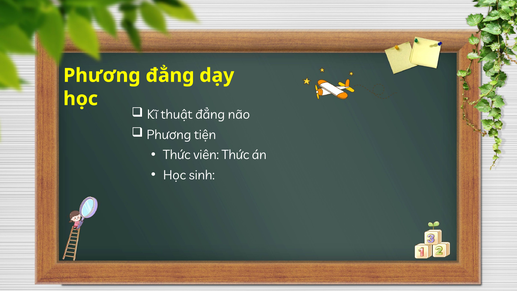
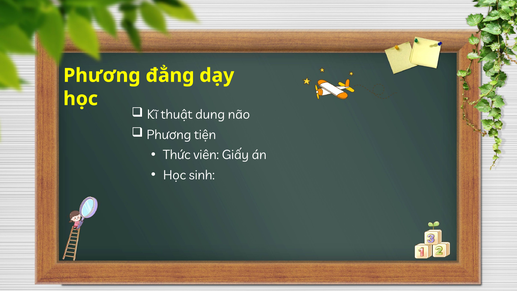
thuật đẳng: đẳng -> dung
viên Thức: Thức -> Giấy
